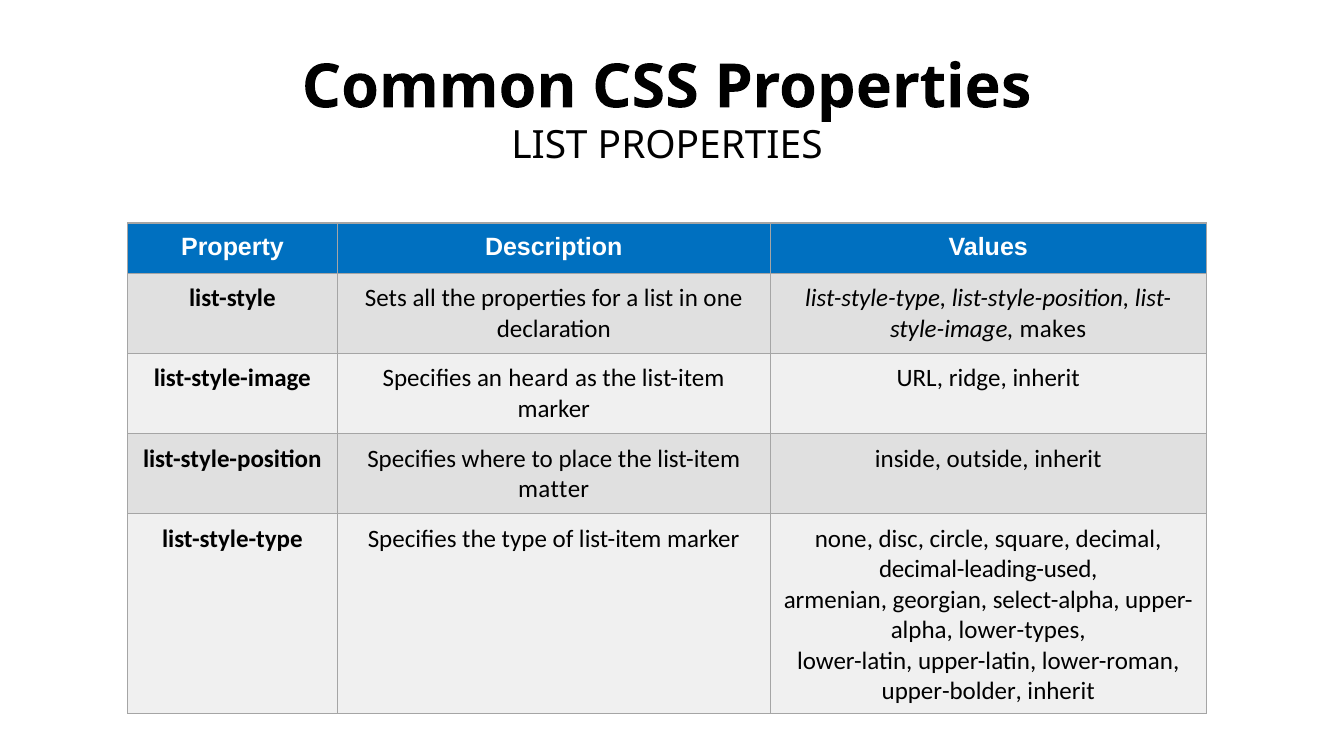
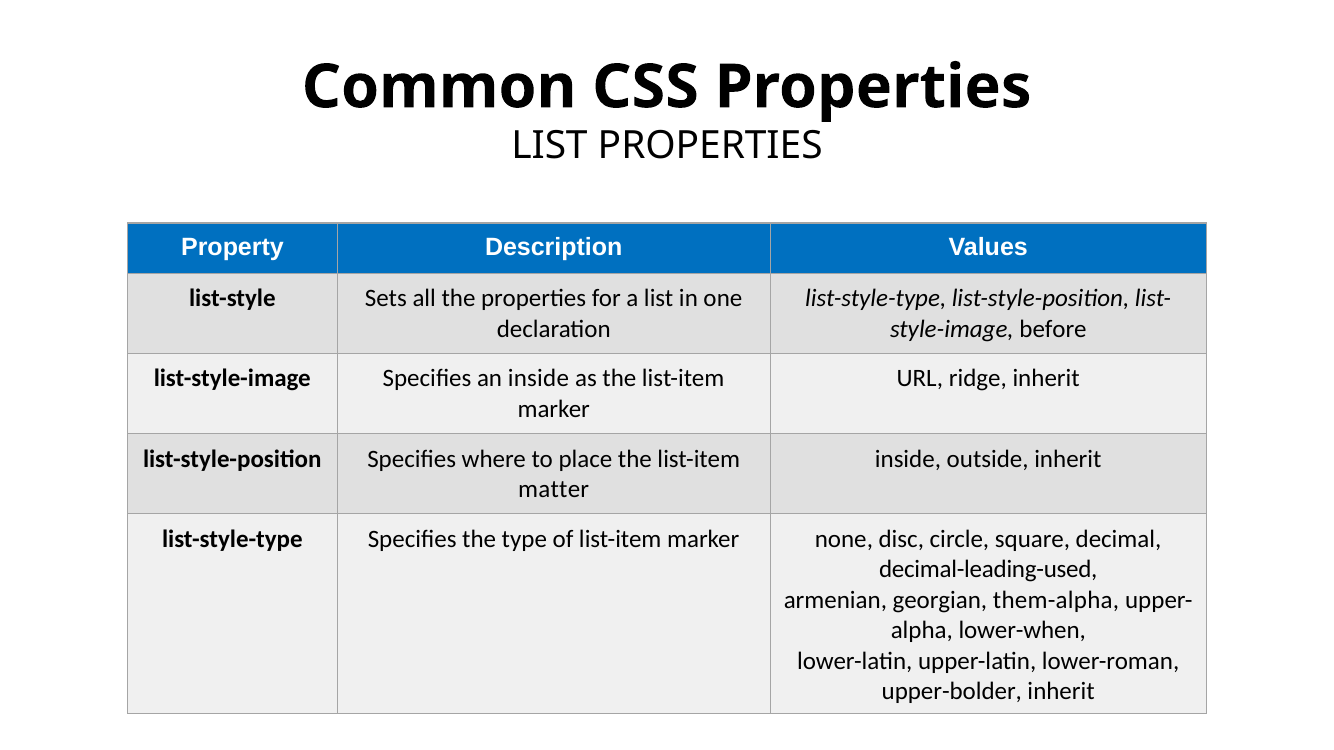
makes: makes -> before
an heard: heard -> inside
select-alpha: select-alpha -> them-alpha
lower-types: lower-types -> lower-when
